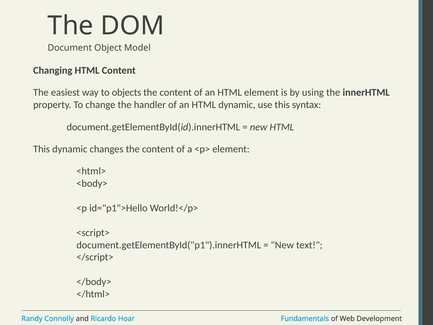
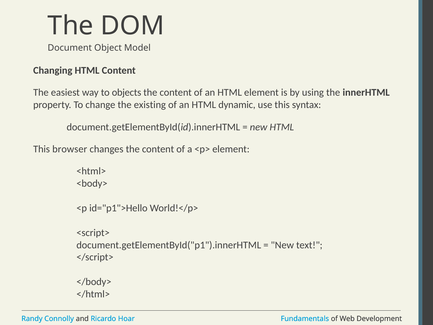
handler: handler -> existing
This dynamic: dynamic -> browser
